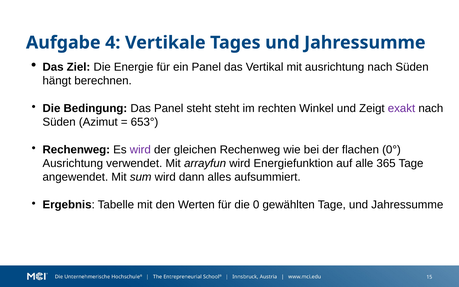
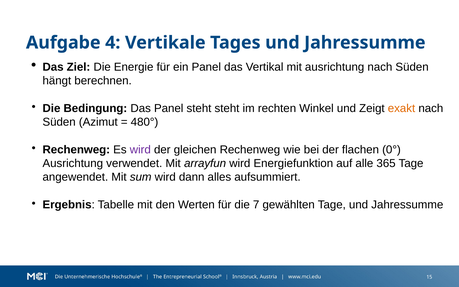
exakt colour: purple -> orange
653°: 653° -> 480°
0: 0 -> 7
